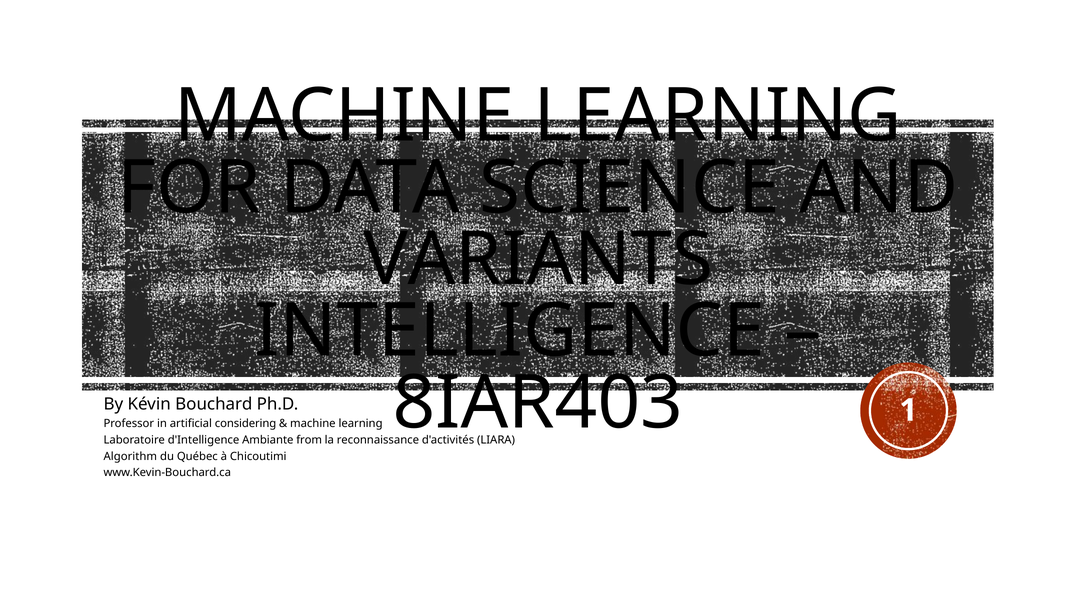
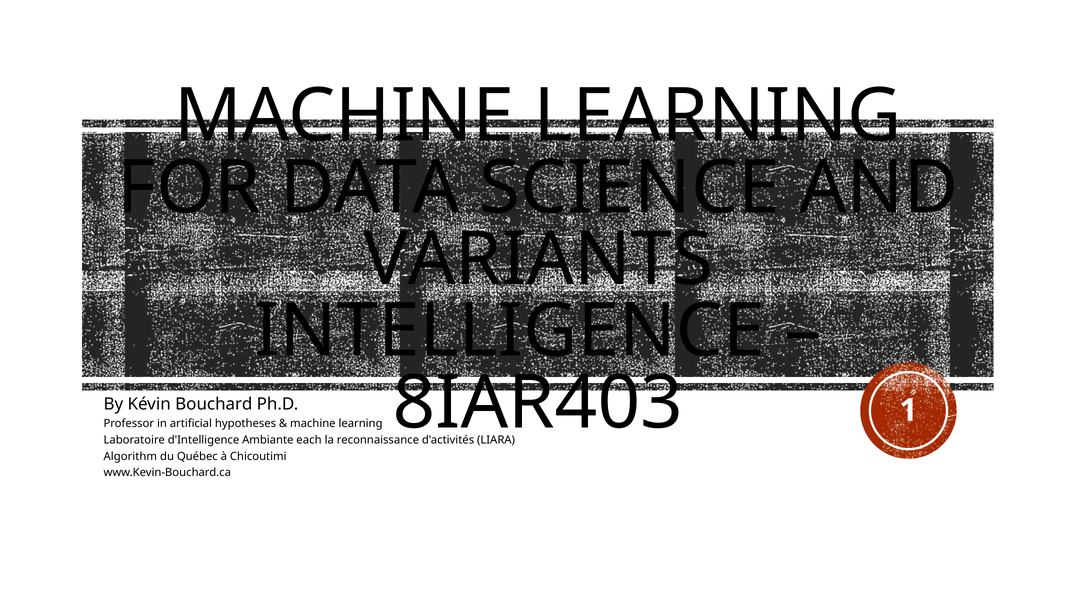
considering: considering -> hypotheses
from: from -> each
